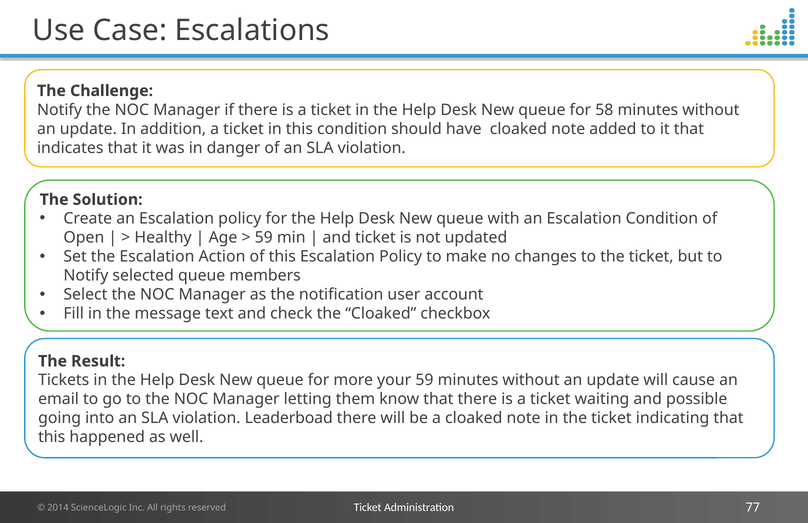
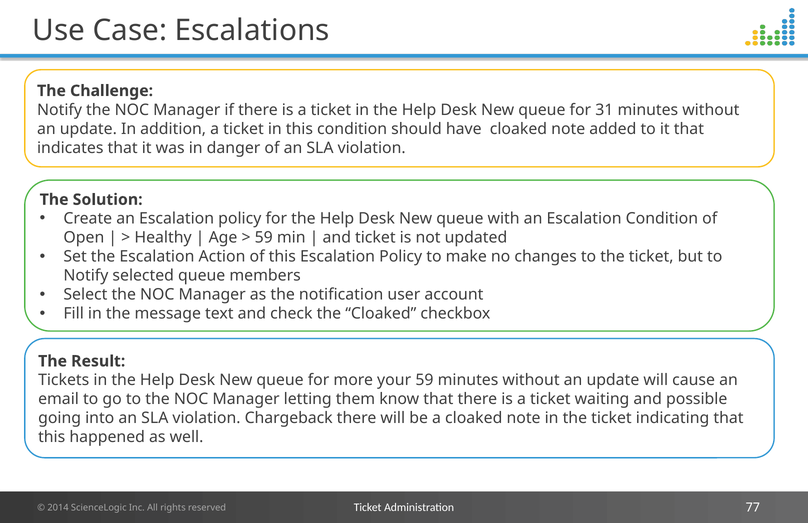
58: 58 -> 31
Leaderboad: Leaderboad -> Chargeback
